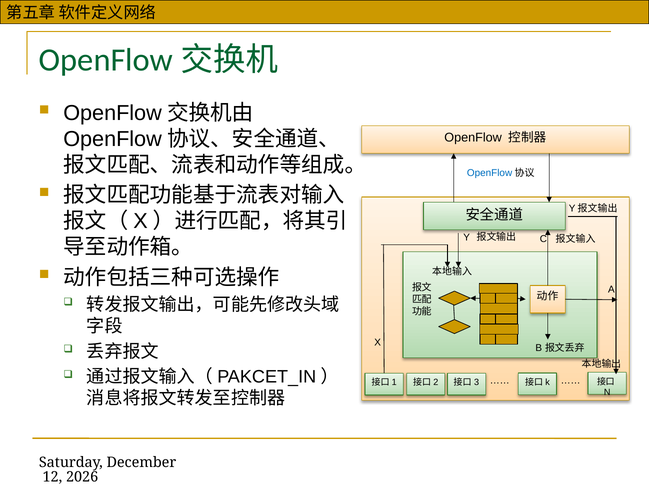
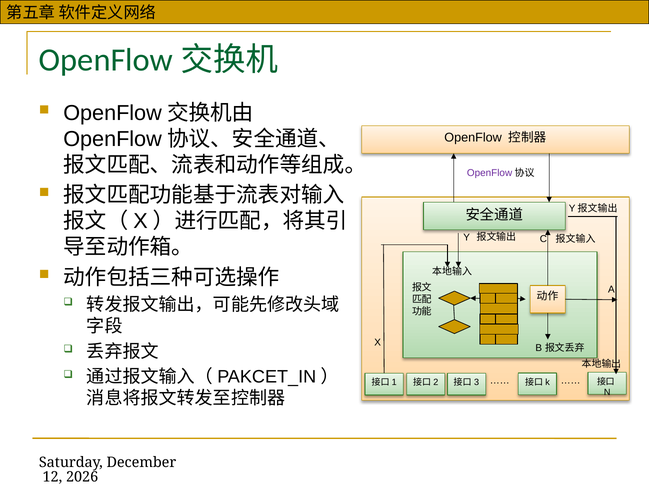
OpenFlow at (490, 173) colour: blue -> purple
